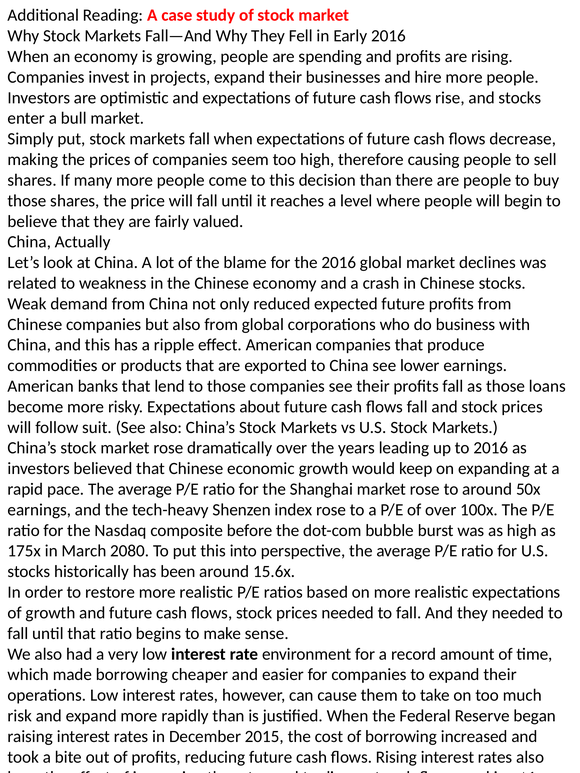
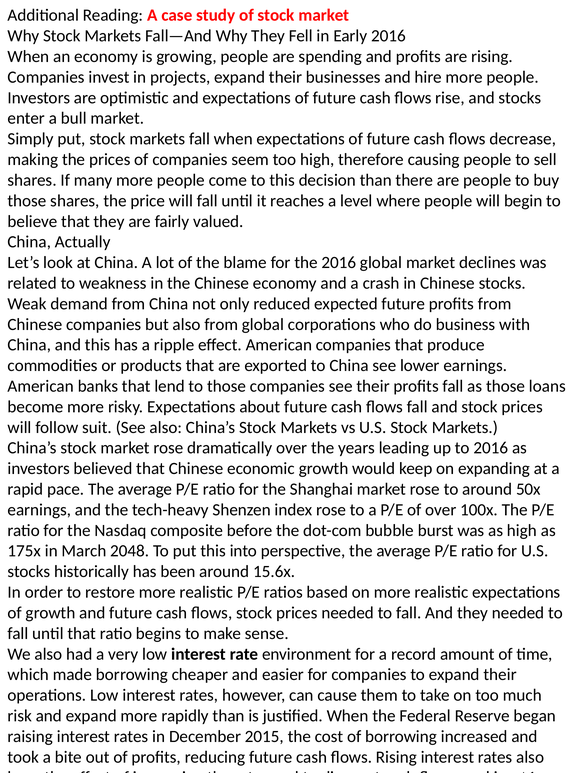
2080: 2080 -> 2048
